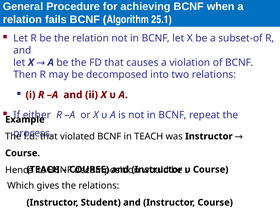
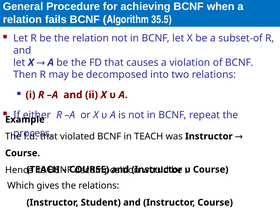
25.1: 25.1 -> 35.5
